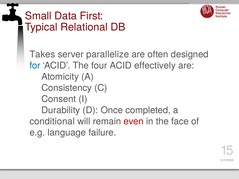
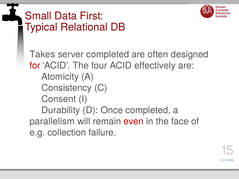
server parallelize: parallelize -> completed
for colour: blue -> red
conditional: conditional -> parallelism
language: language -> collection
